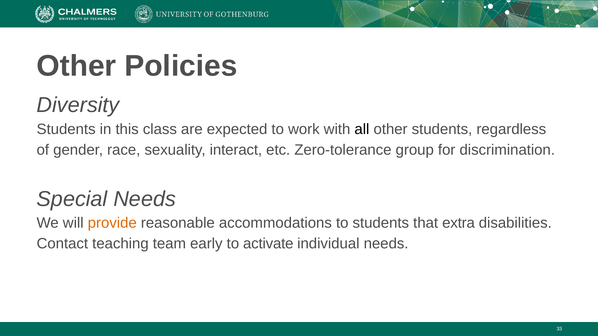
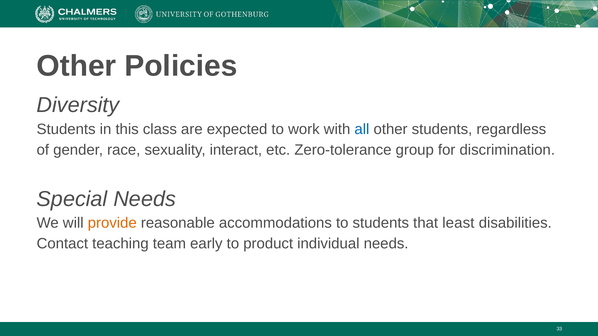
all colour: black -> blue
extra: extra -> least
activate: activate -> product
